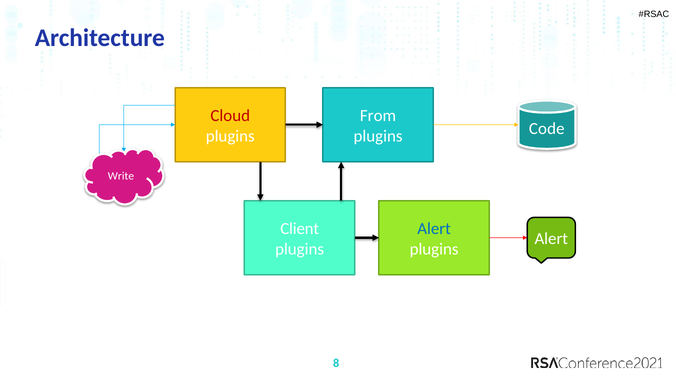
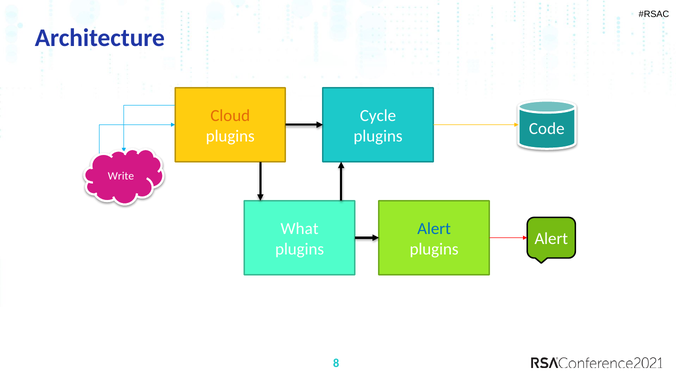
Cloud colour: red -> orange
From: From -> Cycle
Client: Client -> What
